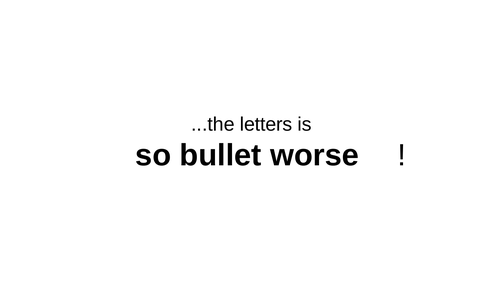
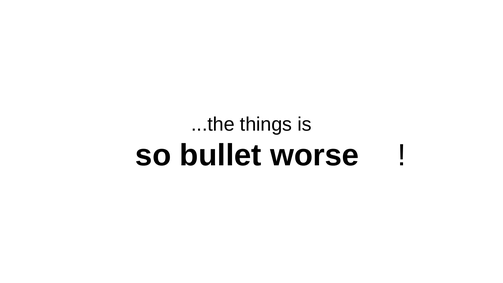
letters: letters -> things
